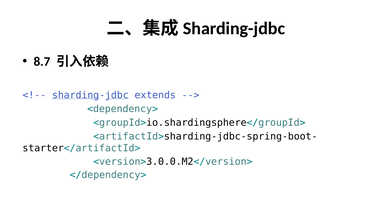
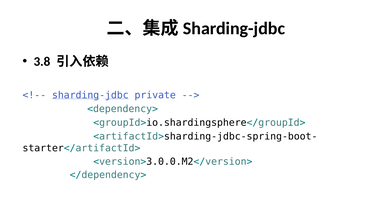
8.7: 8.7 -> 3.8
extends: extends -> private
